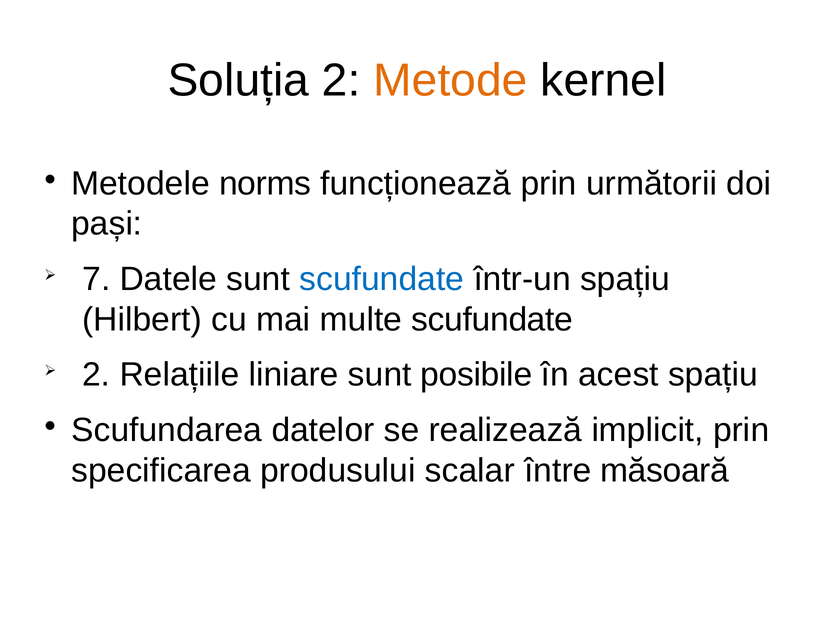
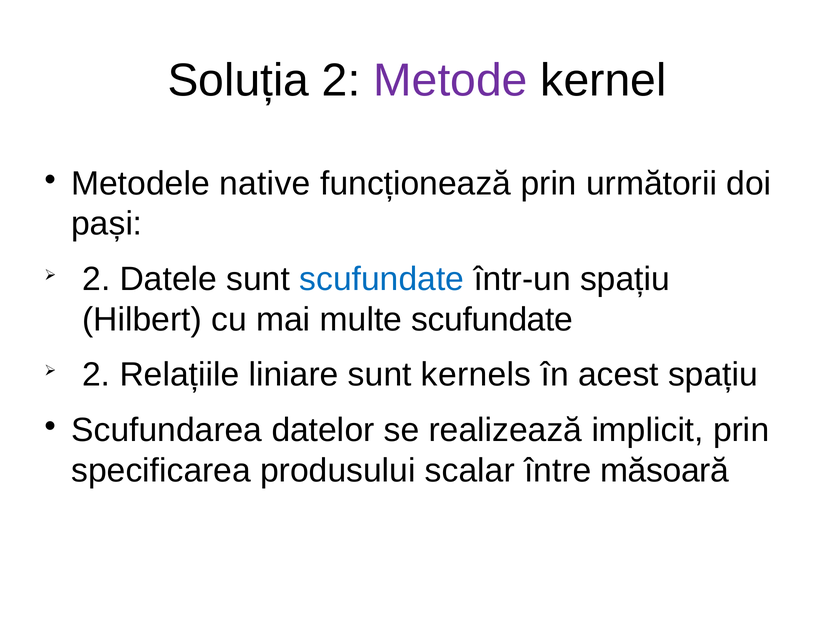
Metode colour: orange -> purple
norms: norms -> native
7 at (96, 279): 7 -> 2
posibile: posibile -> kernels
